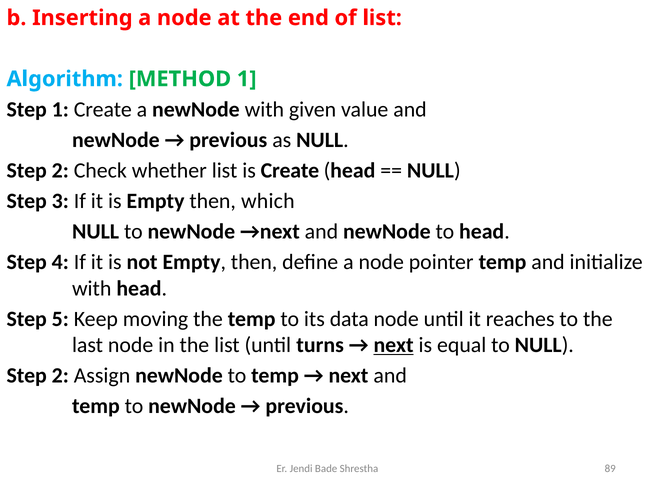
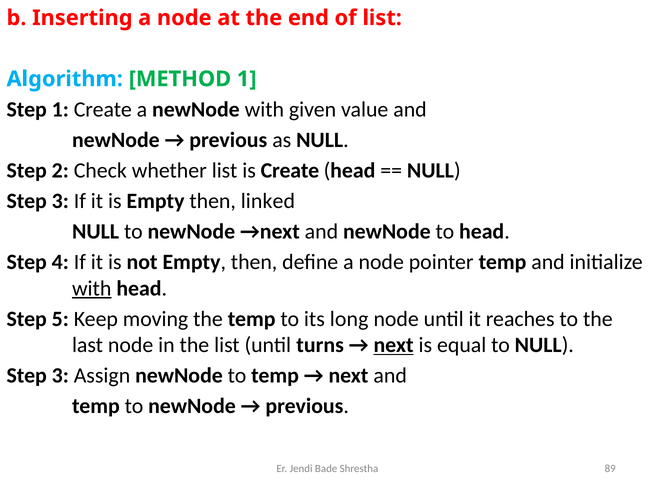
which: which -> linked
with at (92, 289) underline: none -> present
data: data -> long
2 at (60, 376): 2 -> 3
